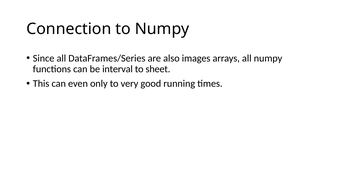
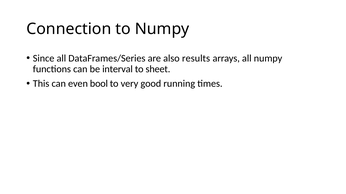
images: images -> results
only: only -> bool
